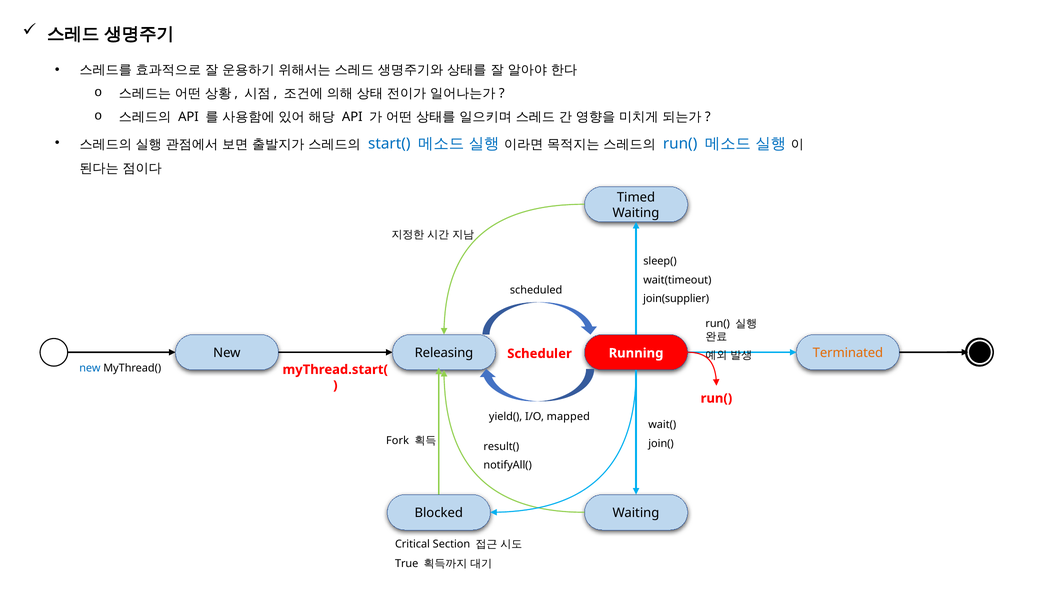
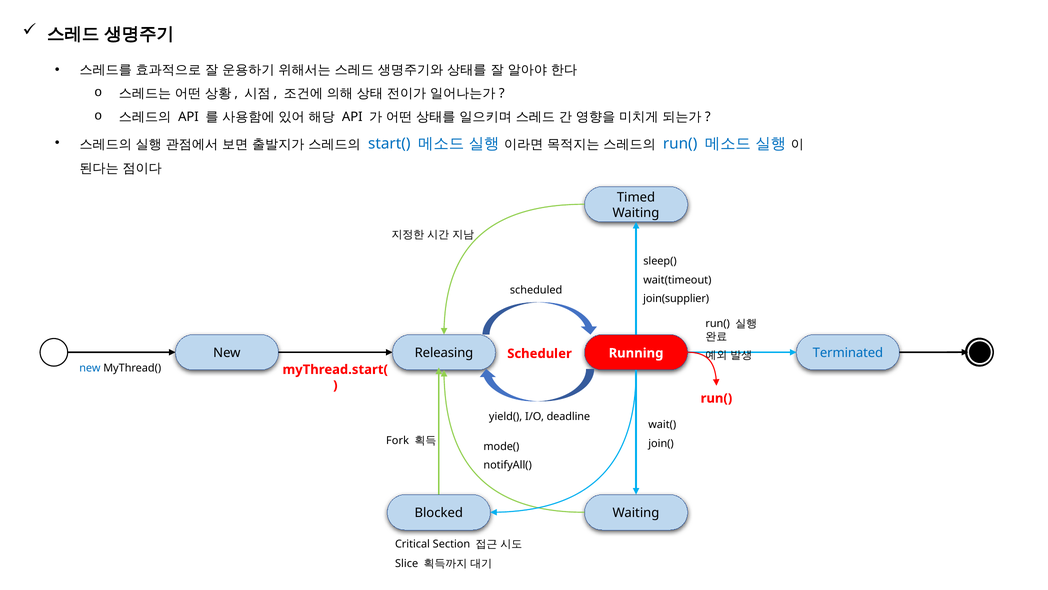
Terminated colour: orange -> blue
mapped: mapped -> deadline
result(: result( -> mode(
True: True -> Slice
